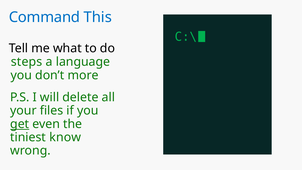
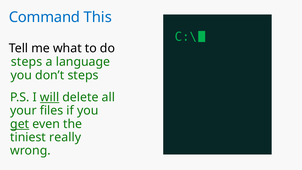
don’t more: more -> steps
will underline: none -> present
know: know -> really
